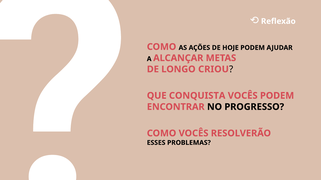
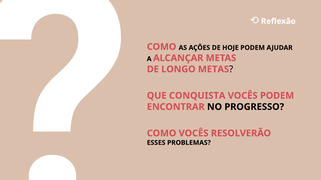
LONGO CRIOU: CRIOU -> METAS
